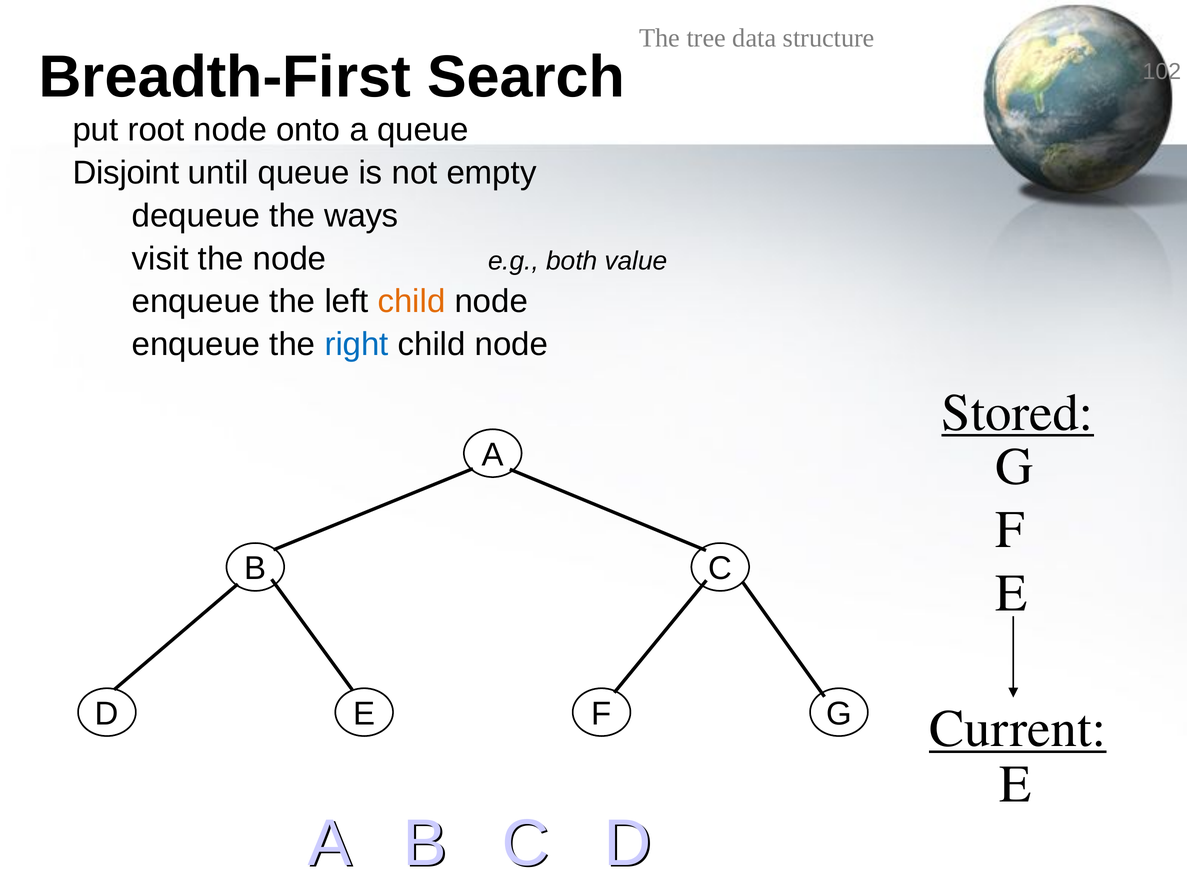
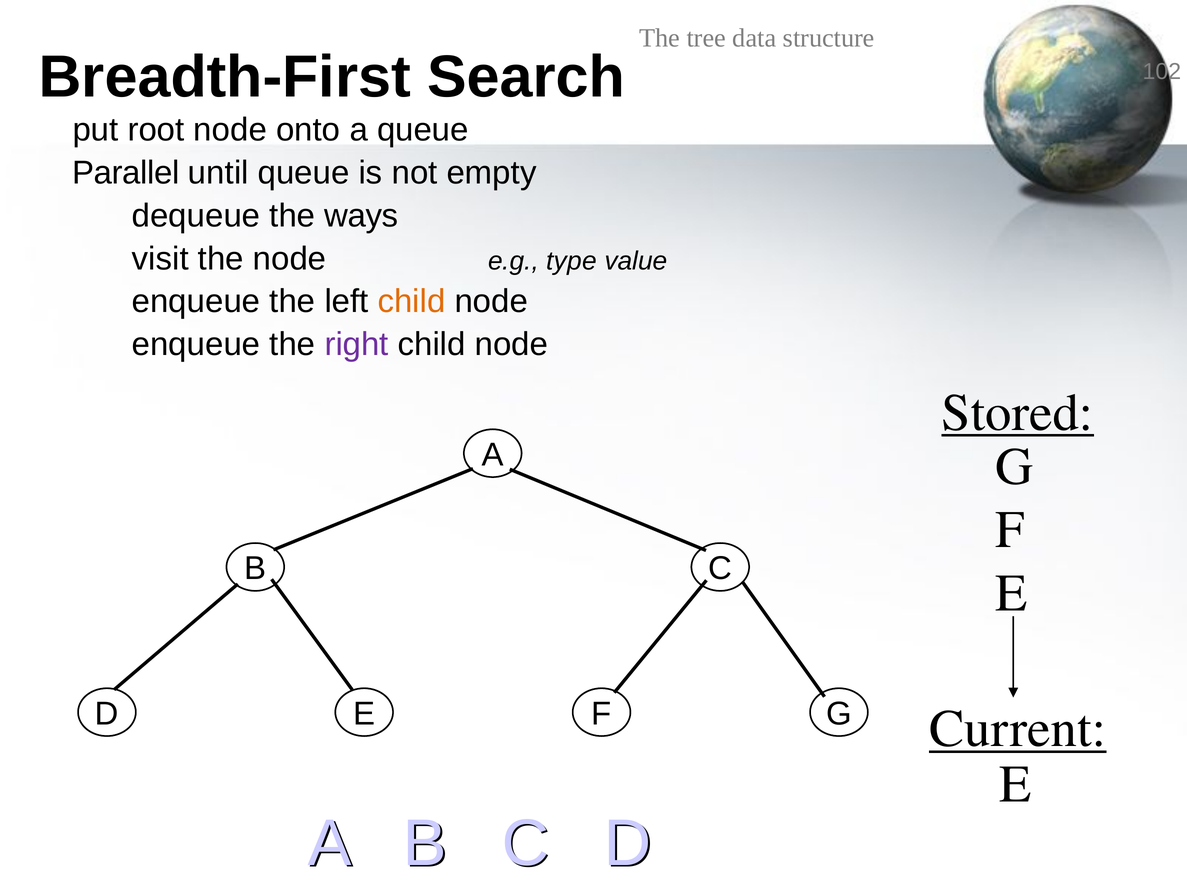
Disjoint: Disjoint -> Parallel
both: both -> type
right colour: blue -> purple
